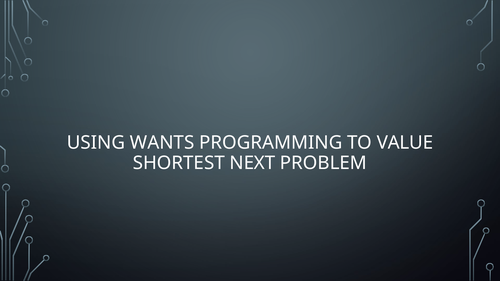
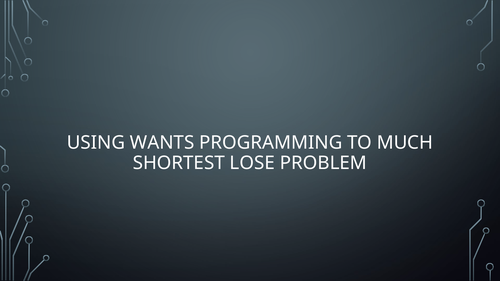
VALUE: VALUE -> MUCH
NEXT: NEXT -> LOSE
